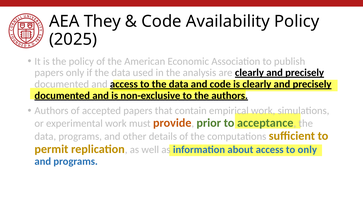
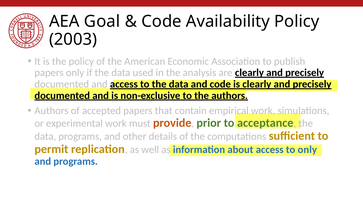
They: They -> Goal
2025: 2025 -> 2003
